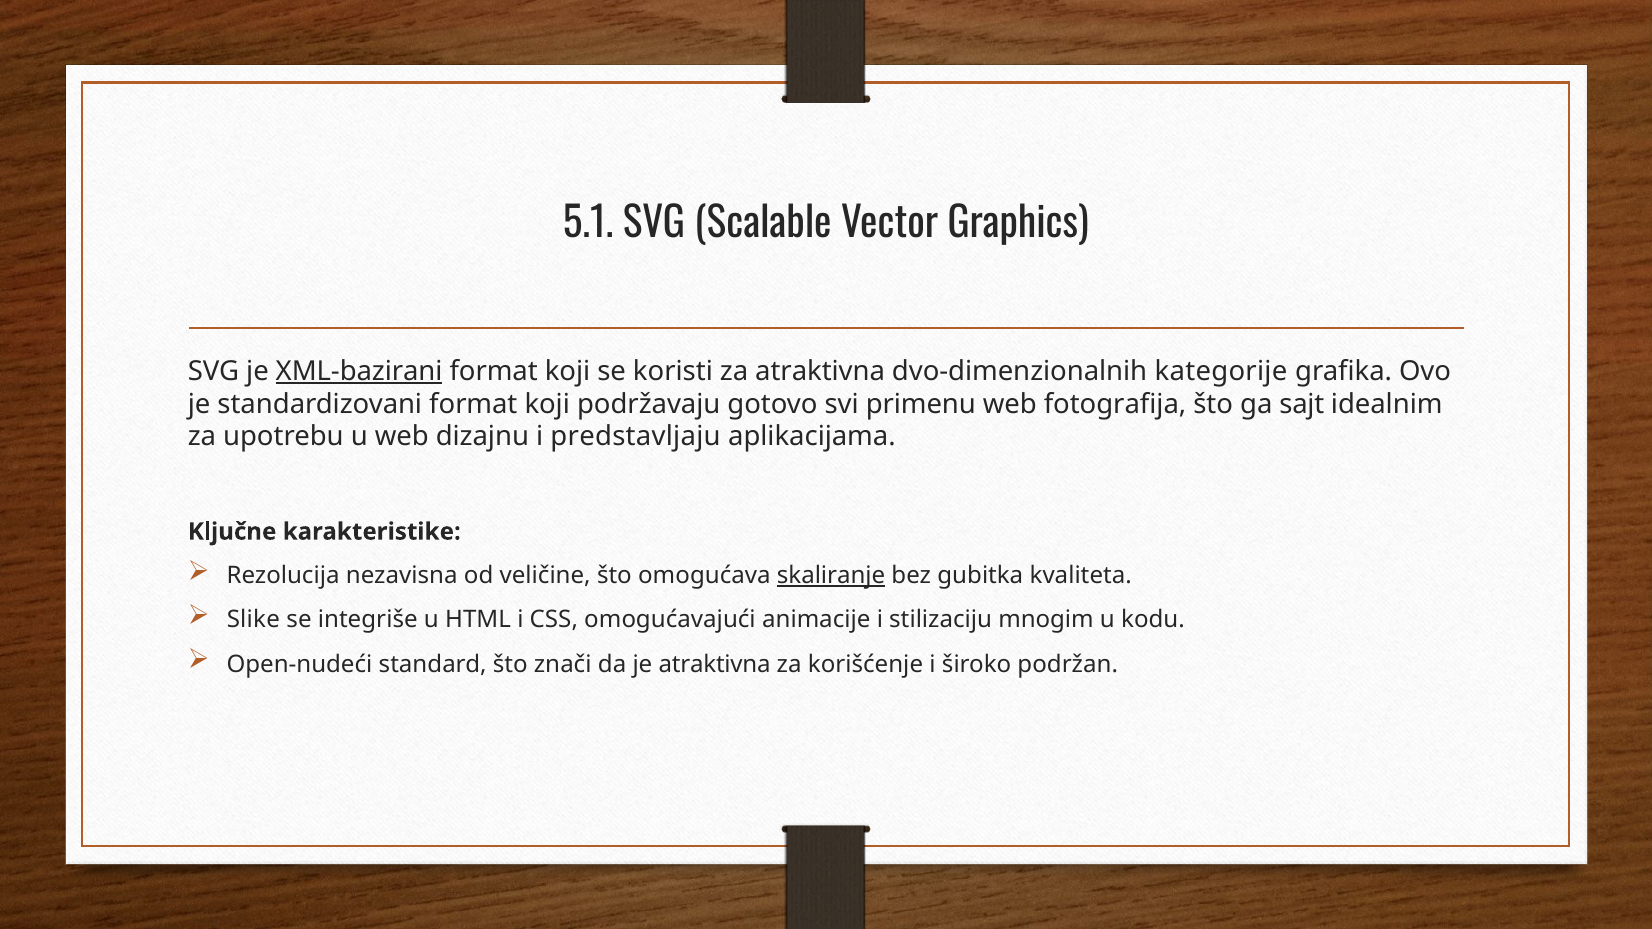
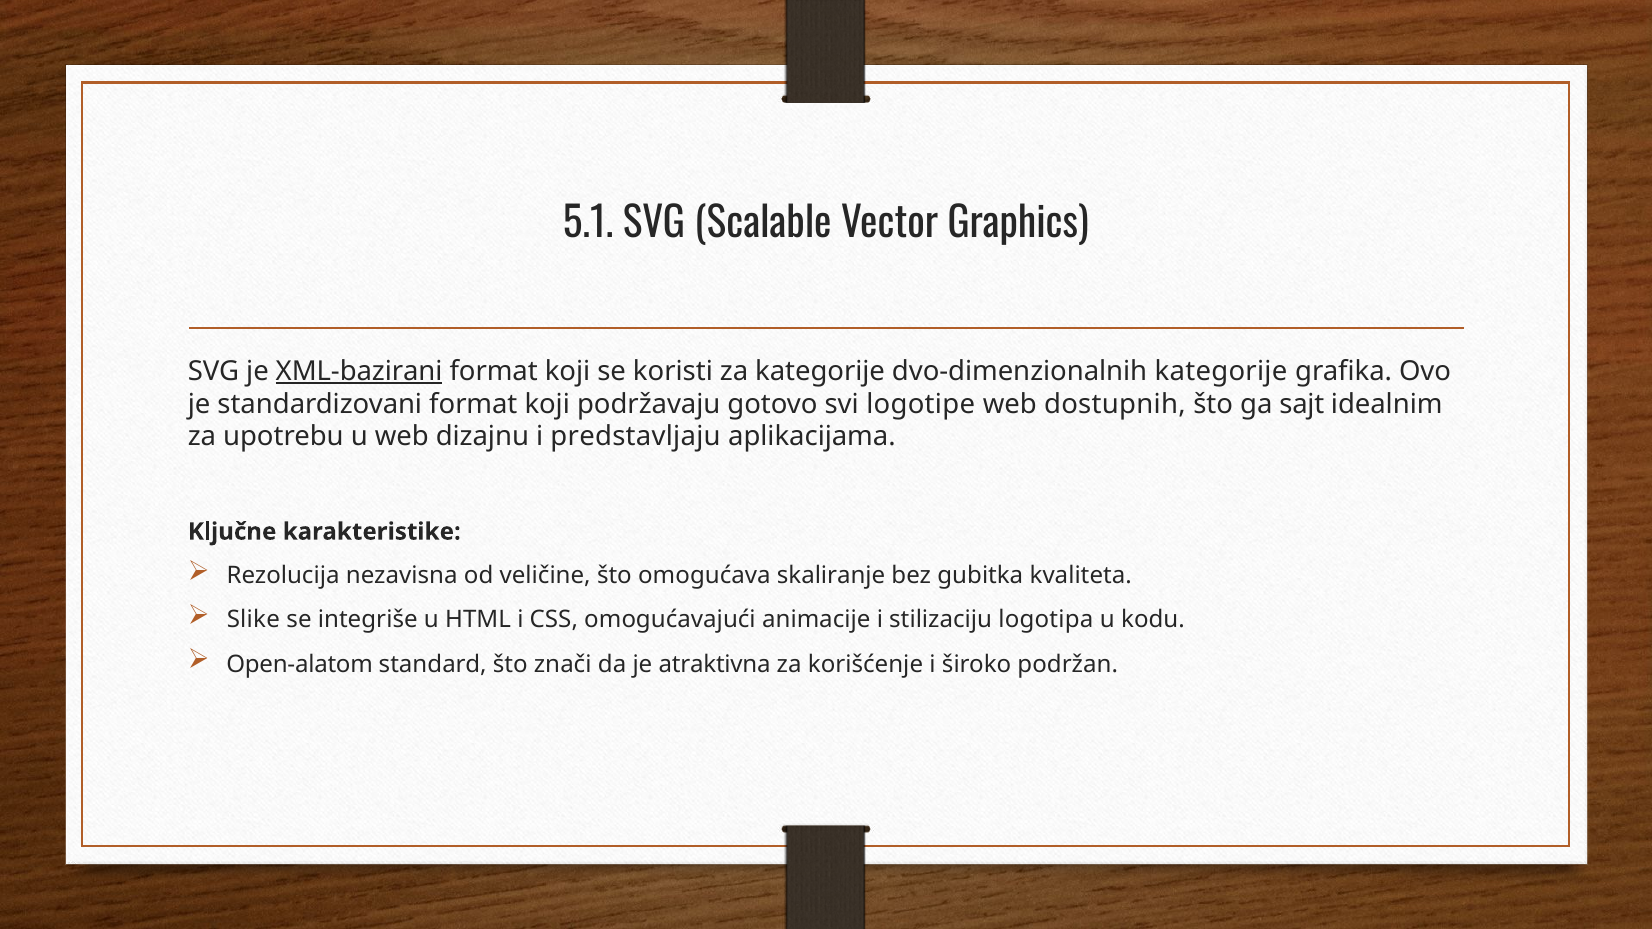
za atraktivna: atraktivna -> kategorije
primenu: primenu -> logotipe
fotografija: fotografija -> dostupnih
skaliranje underline: present -> none
mnogim: mnogim -> logotipa
Open-nudeći: Open-nudeći -> Open-alatom
